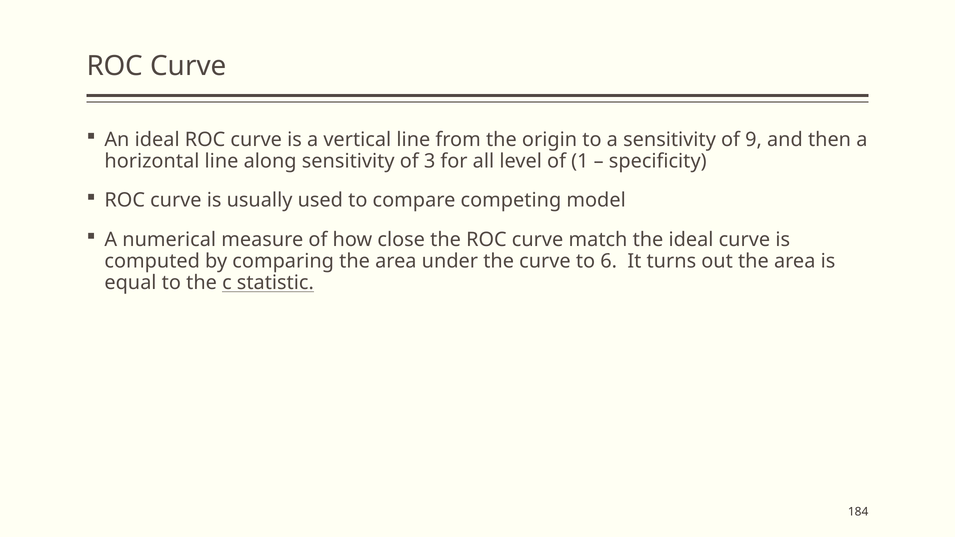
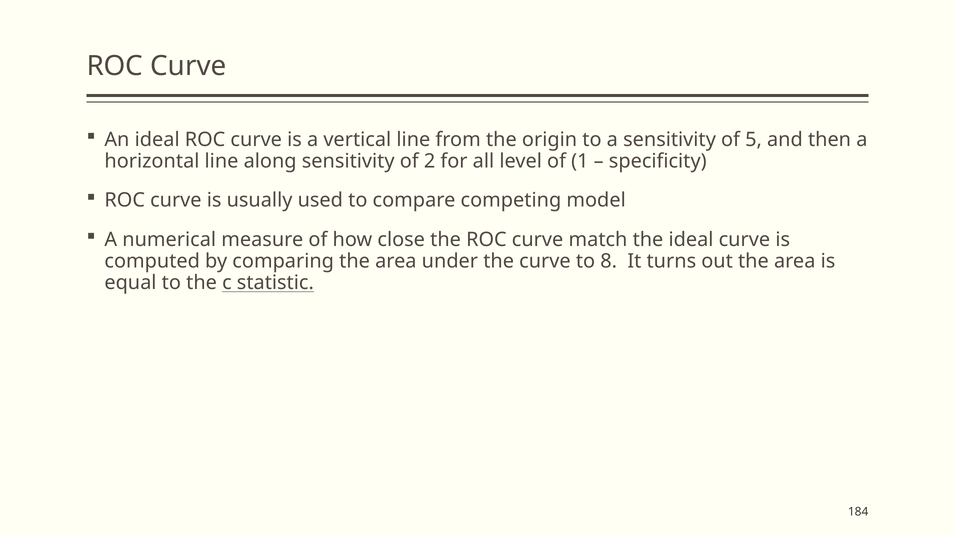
9: 9 -> 5
3: 3 -> 2
6: 6 -> 8
